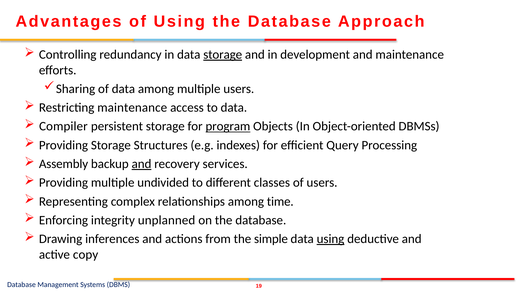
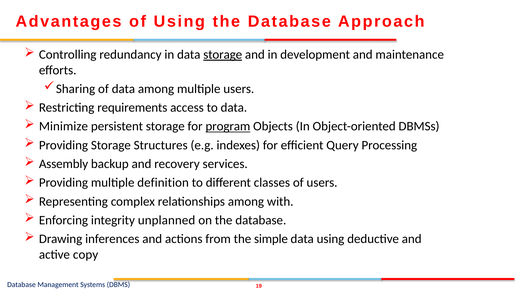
Restricting maintenance: maintenance -> requirements
Compiler: Compiler -> Minimize
and at (142, 164) underline: present -> none
undivided: undivided -> definition
time: time -> with
using at (330, 239) underline: present -> none
